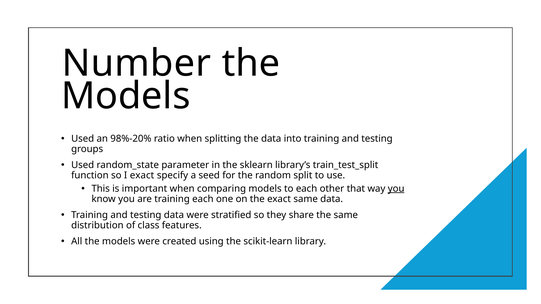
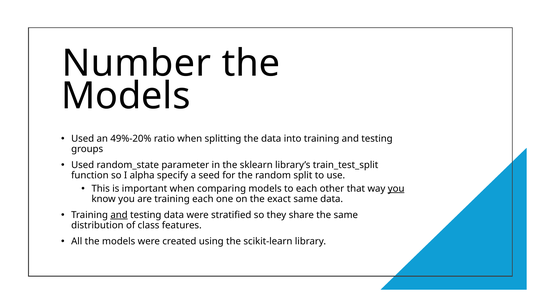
98%-20%: 98%-20% -> 49%-20%
I exact: exact -> alpha
and at (119, 215) underline: none -> present
